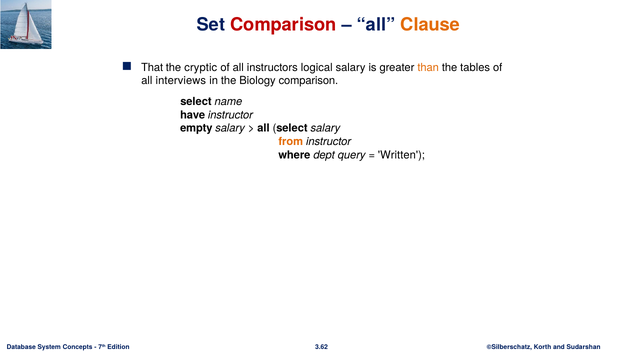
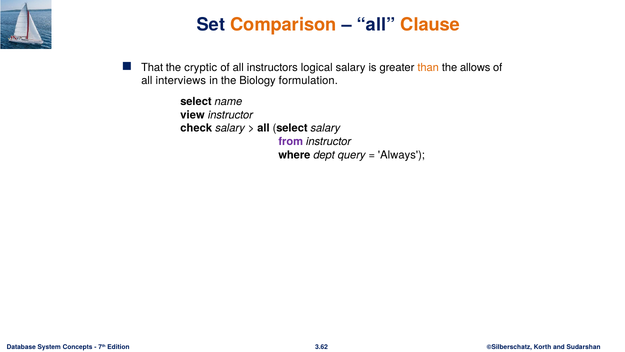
Comparison at (283, 24) colour: red -> orange
tables: tables -> allows
Biology comparison: comparison -> formulation
have: have -> view
empty: empty -> check
from colour: orange -> purple
Written: Written -> Always
